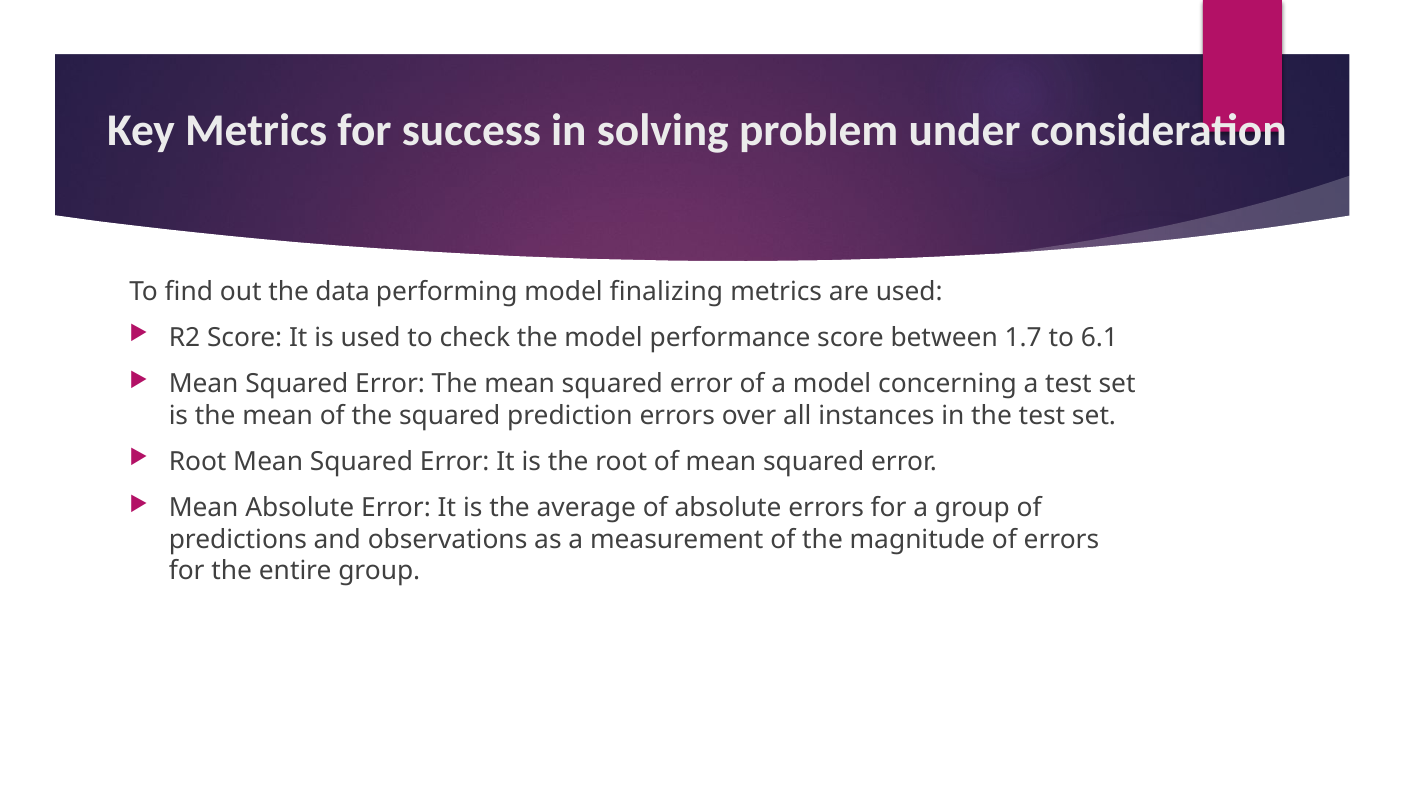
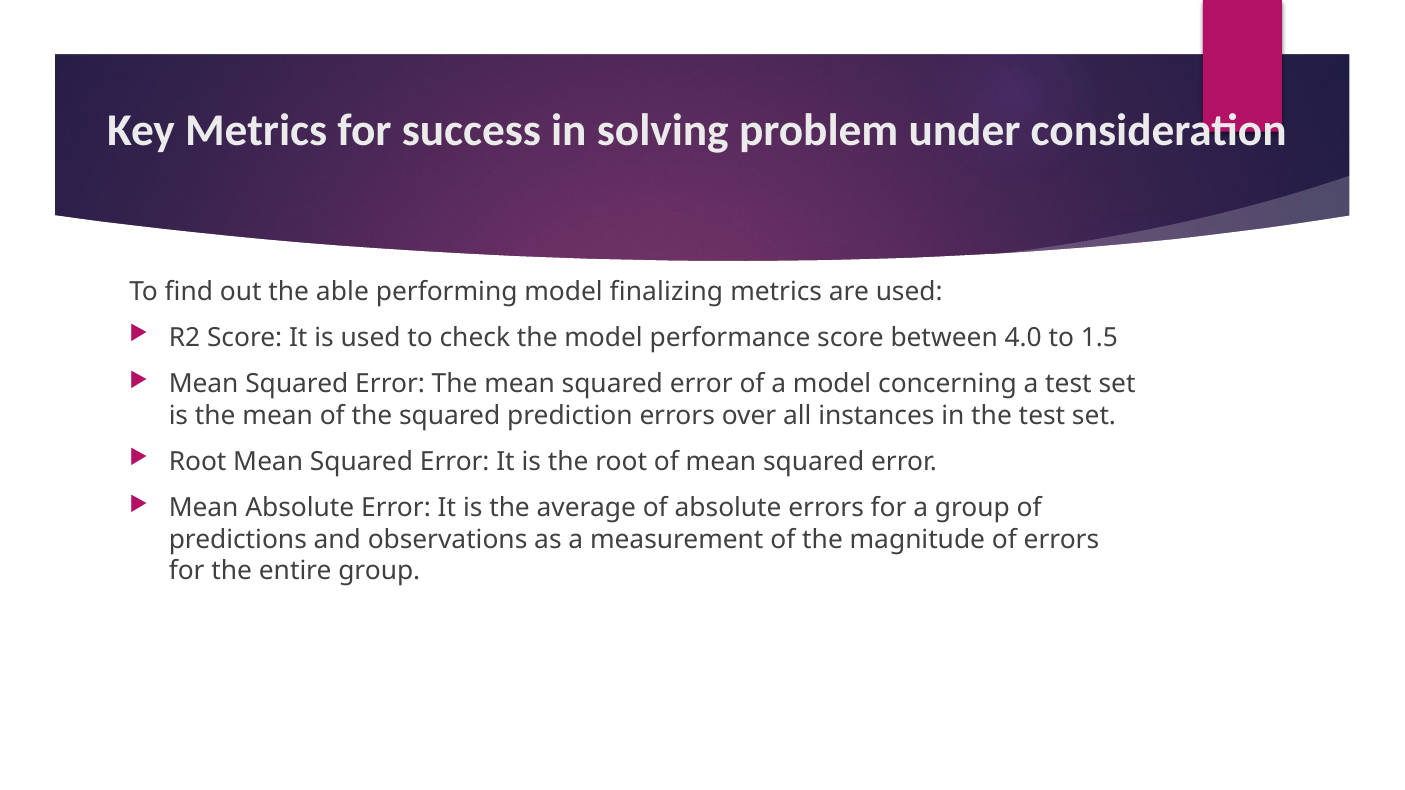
data: data -> able
1.7: 1.7 -> 4.0
6.1: 6.1 -> 1.5
